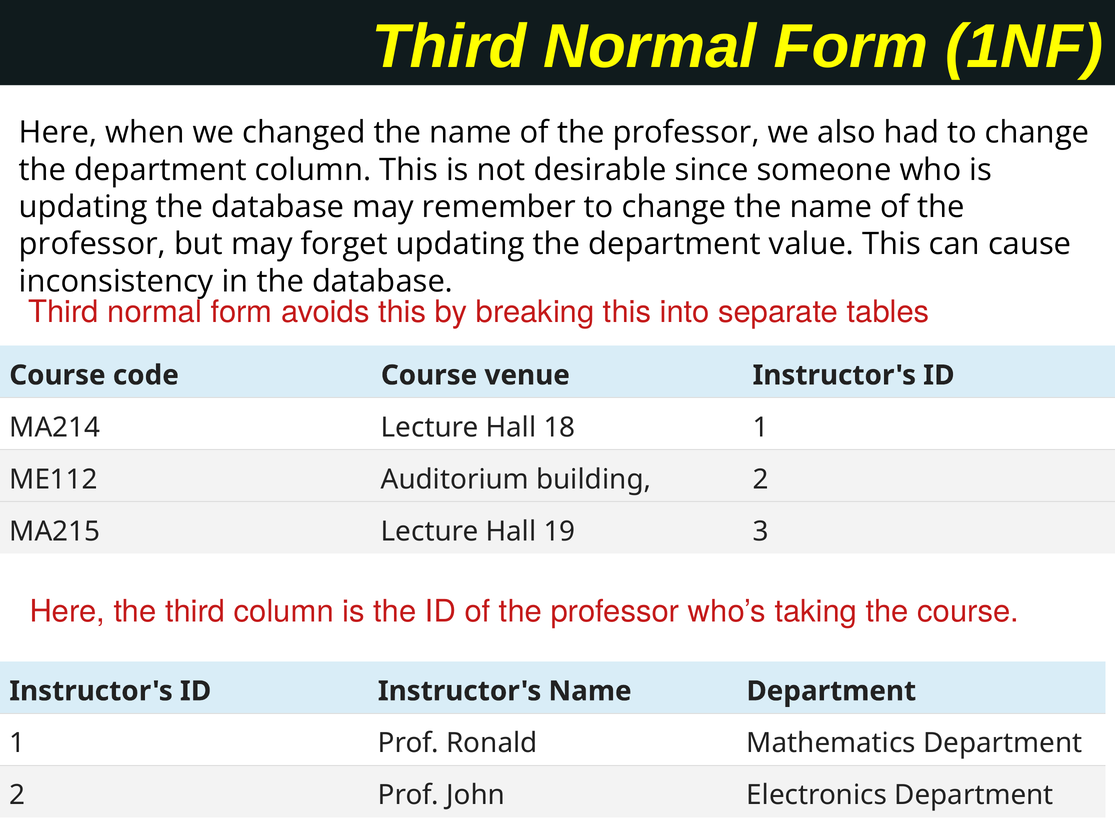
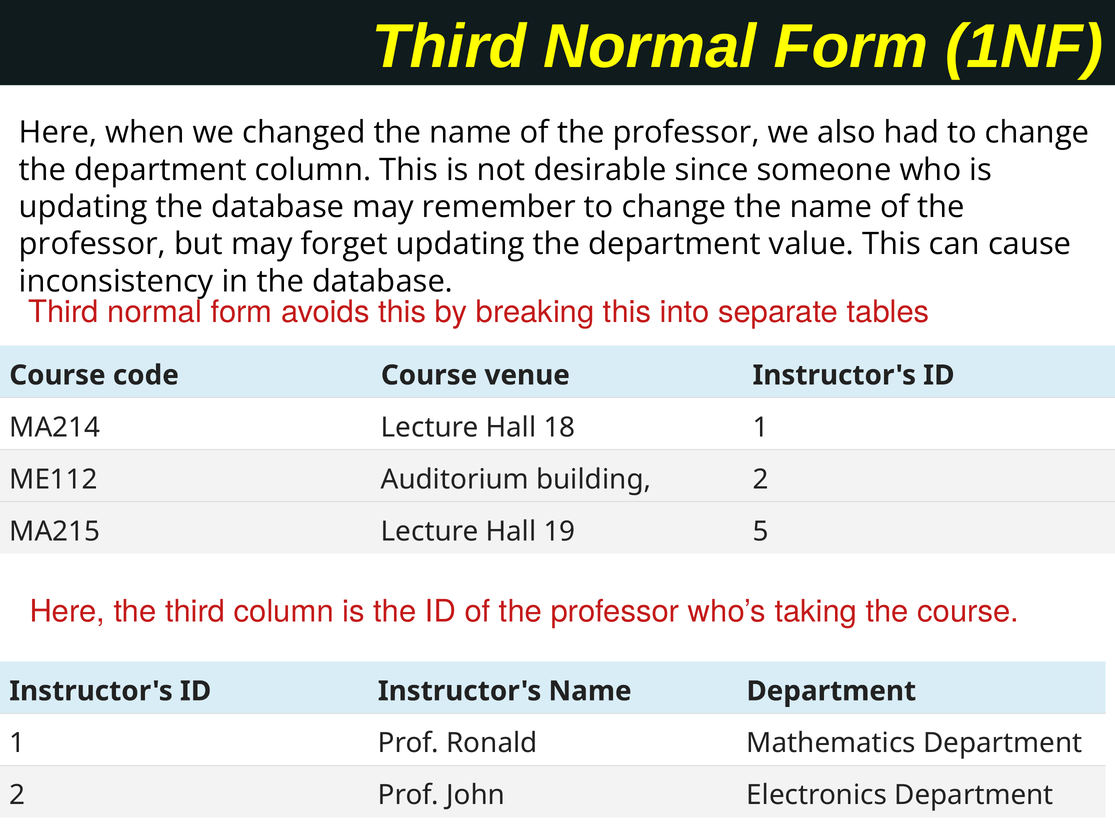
3: 3 -> 5
